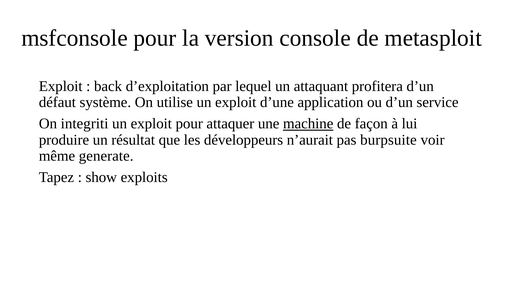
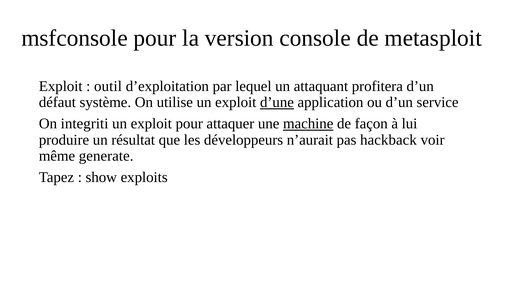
back: back -> outil
d’une underline: none -> present
burpsuite: burpsuite -> hackback
